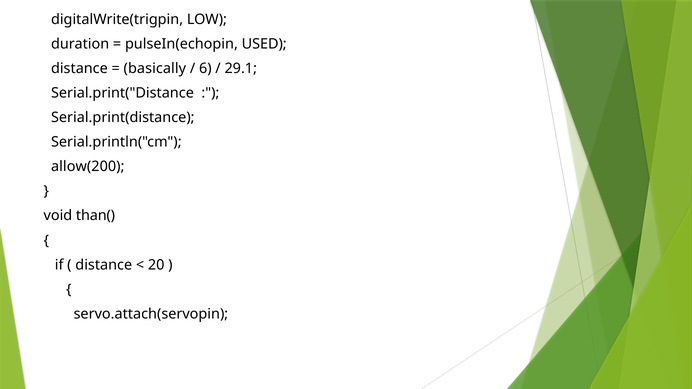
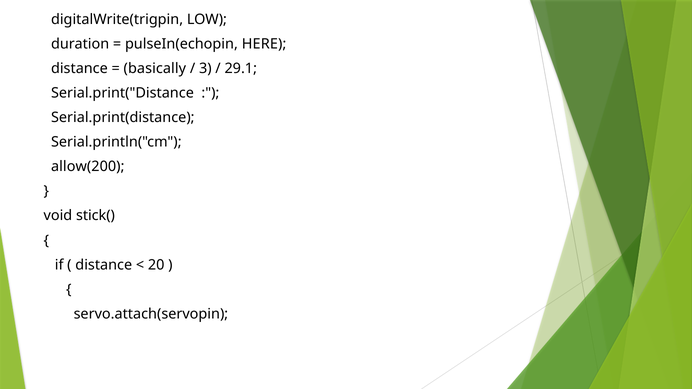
USED: USED -> HERE
6: 6 -> 3
than(: than( -> stick(
